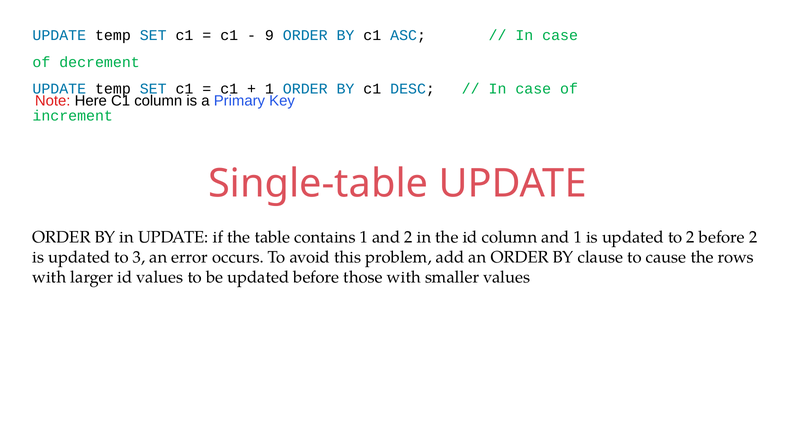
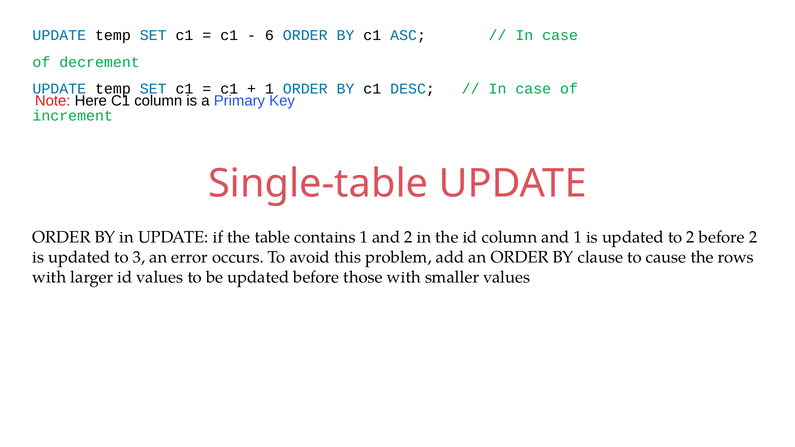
9: 9 -> 6
